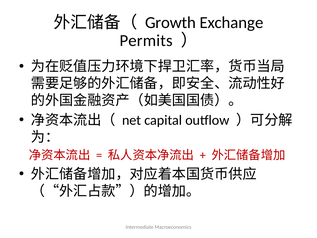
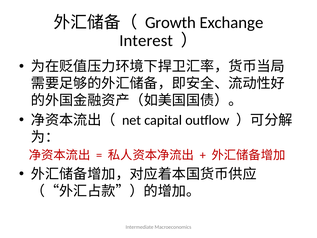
Permits: Permits -> Interest
